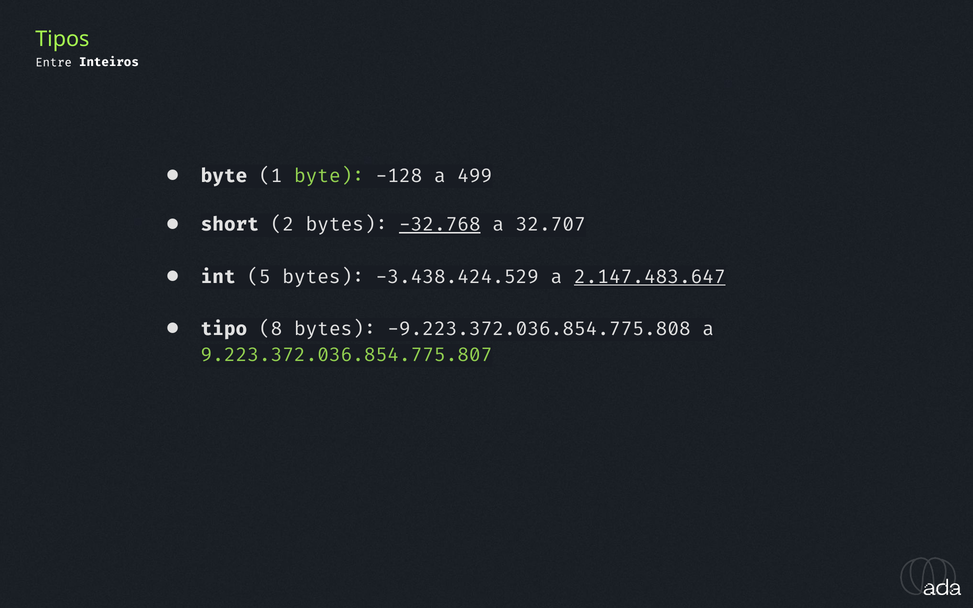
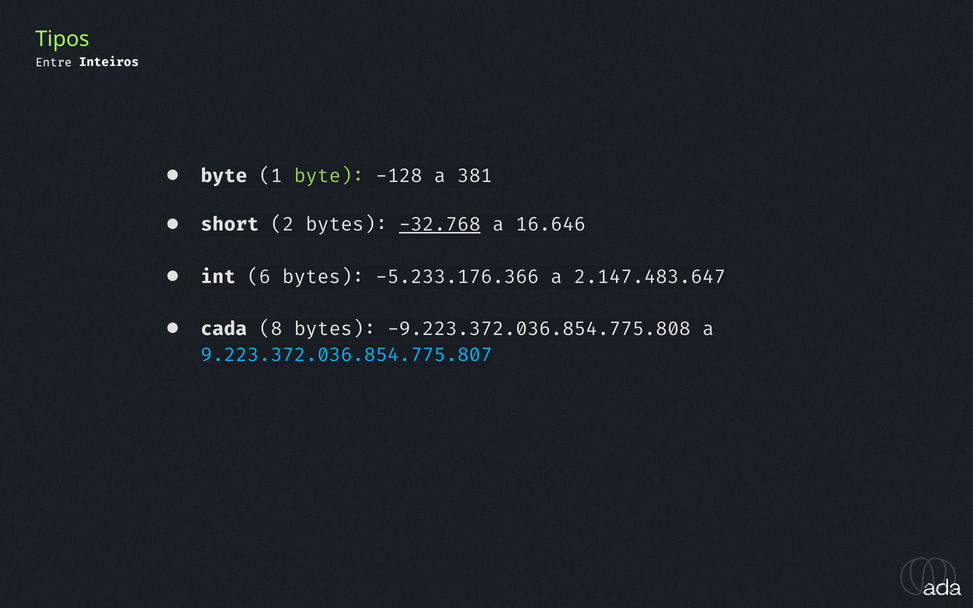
499: 499 -> 381
32.707: 32.707 -> 16.646
5: 5 -> 6
-3.438.424.529: -3.438.424.529 -> -5.233.176.366
2.147.483.647 underline: present -> none
tipo: tipo -> cada
9.223.372.036.854.775.807 colour: light green -> light blue
